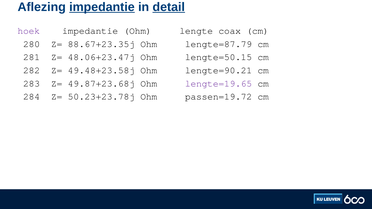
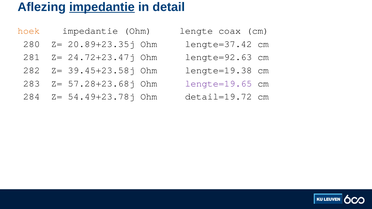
detail underline: present -> none
hoek colour: purple -> orange
88.67+23.35j: 88.67+23.35j -> 20.89+23.35j
lengte=87.79: lengte=87.79 -> lengte=37.42
48.06+23.47j: 48.06+23.47j -> 24.72+23.47j
lengte=50.15: lengte=50.15 -> lengte=92.63
49.48+23.58j: 49.48+23.58j -> 39.45+23.58j
lengte=90.21: lengte=90.21 -> lengte=19.38
49.87+23.68j: 49.87+23.68j -> 57.28+23.68j
50.23+23.78j: 50.23+23.78j -> 54.49+23.78j
passen=19.72: passen=19.72 -> detail=19.72
